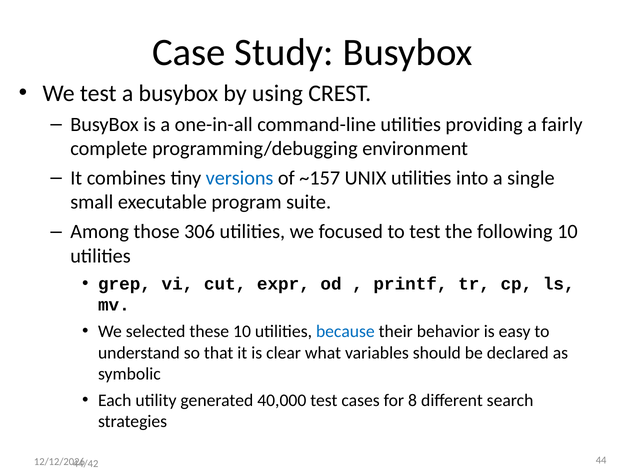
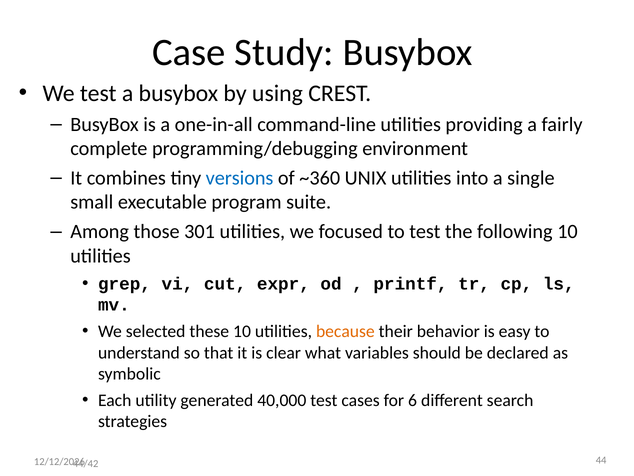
~157: ~157 -> ~360
306: 306 -> 301
because colour: blue -> orange
8: 8 -> 6
